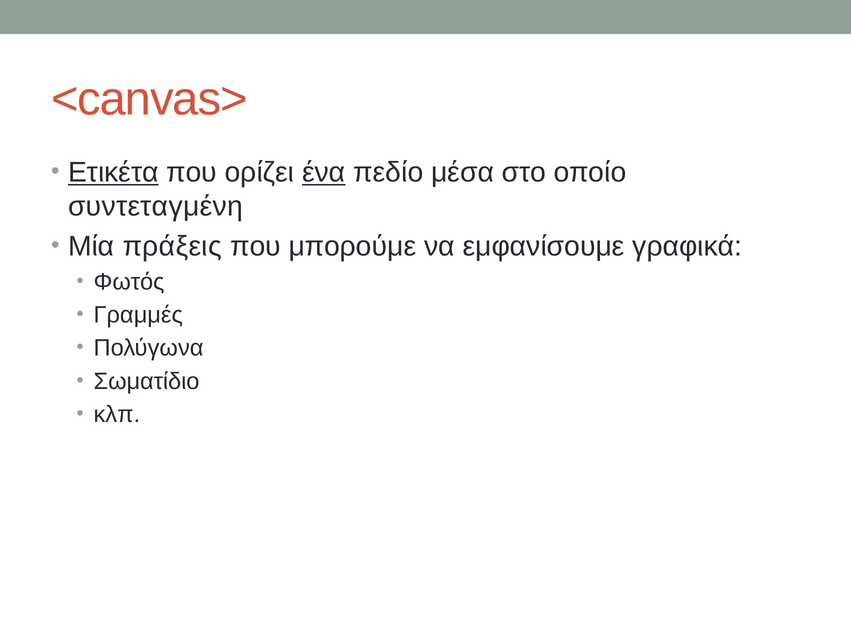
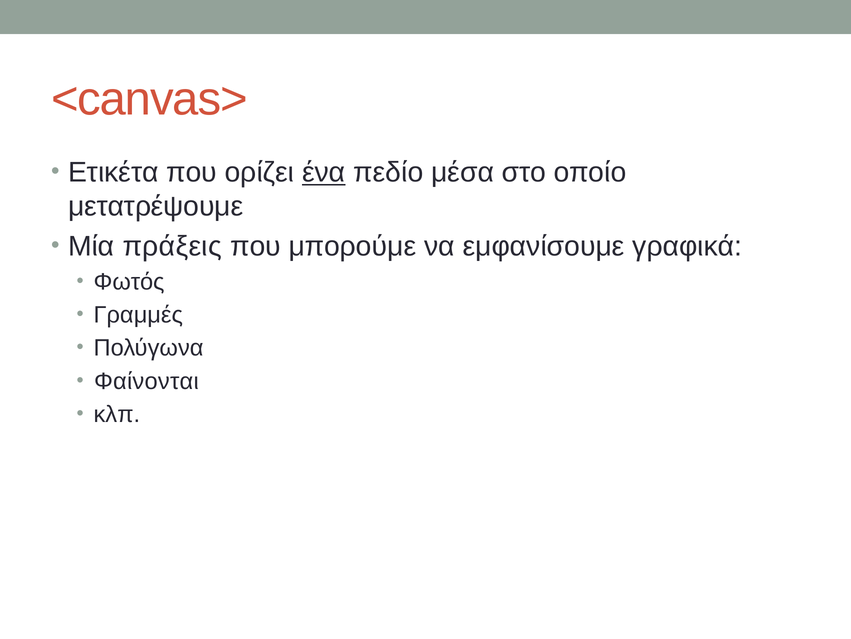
Ετικέτα underline: present -> none
συντεταγμένη: συντεταγμένη -> μετατρέψουμε
Σωματίδιο: Σωματίδιο -> Φαίνονται
